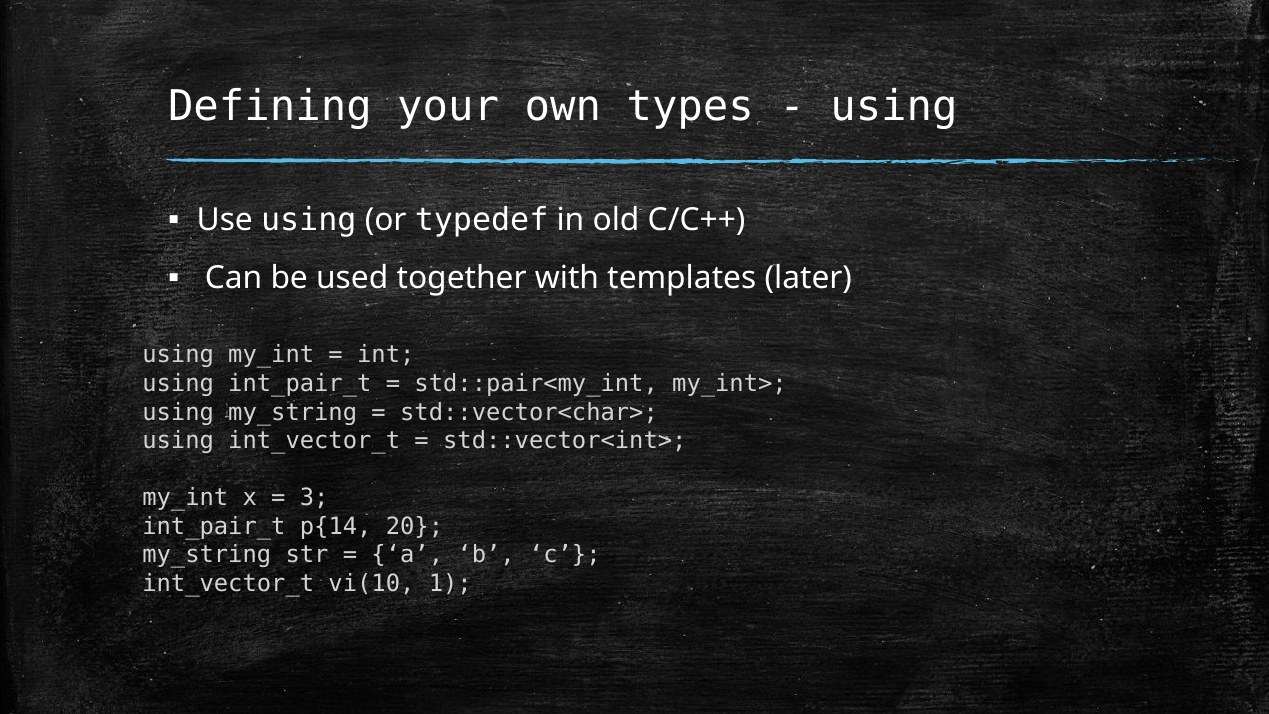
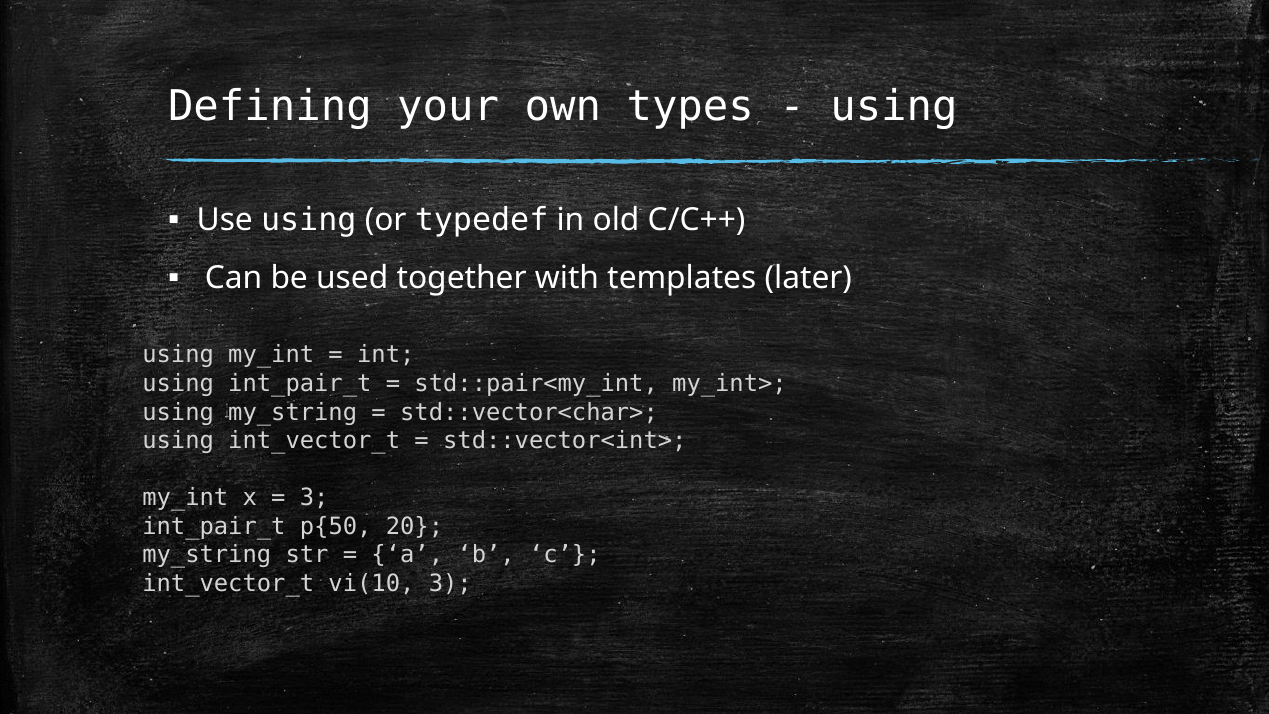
p{14: p{14 -> p{50
vi(10 1: 1 -> 3
